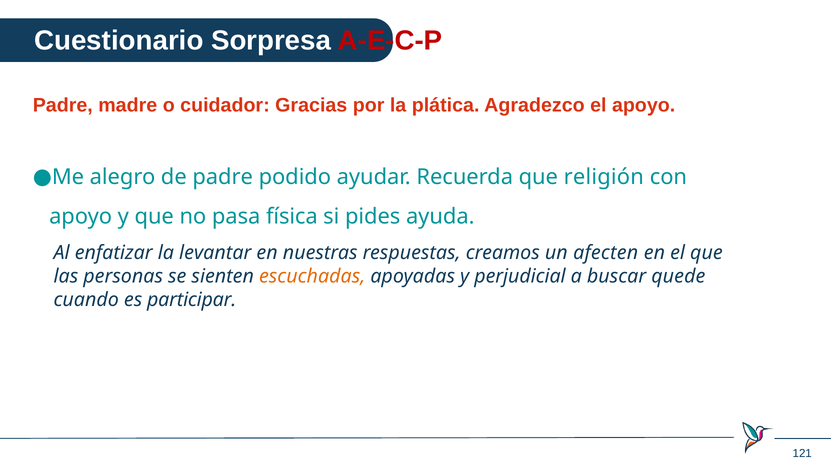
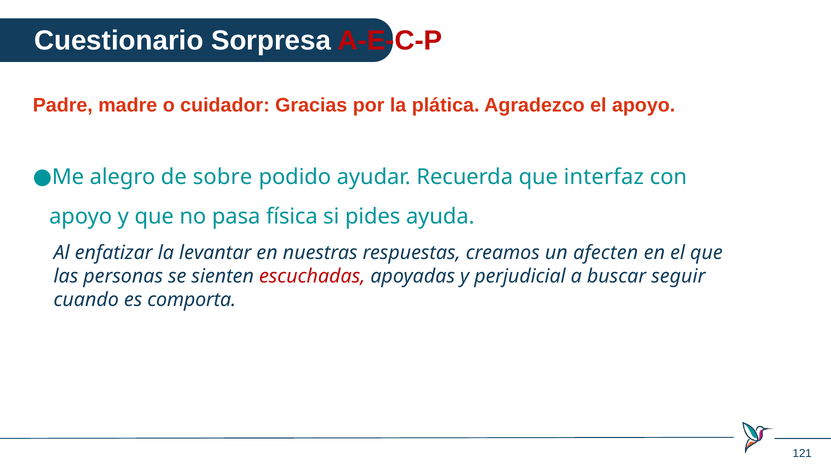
de padre: padre -> sobre
religión: religión -> interfaz
escuchadas colour: orange -> red
quede: quede -> seguir
participar: participar -> comporta
